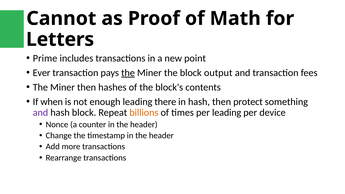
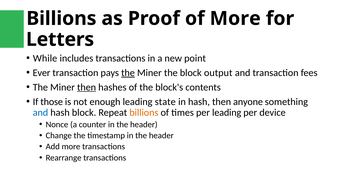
Cannot at (61, 18): Cannot -> Billions
of Math: Math -> More
Prime: Prime -> While
then at (87, 87) underline: none -> present
when: when -> those
there: there -> state
protect: protect -> anyone
and at (40, 113) colour: purple -> blue
